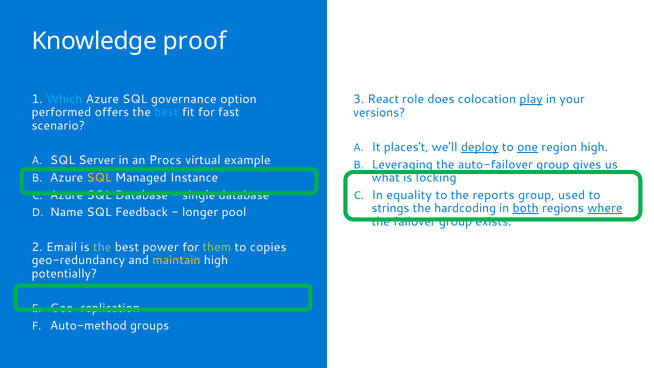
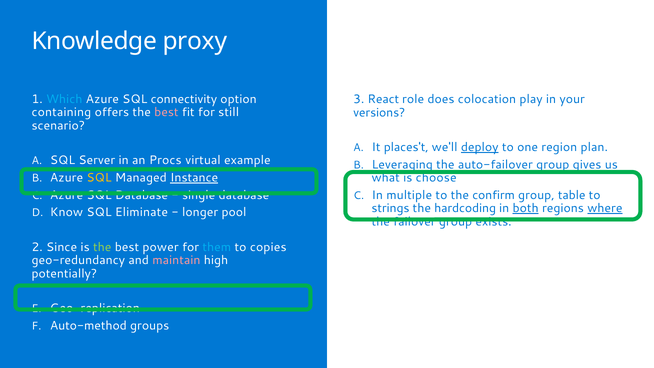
proof: proof -> proxy
governance: governance -> connectivity
play underline: present -> none
performed: performed -> containing
best at (166, 112) colour: light blue -> pink
fast: fast -> still
one underline: present -> none
region high: high -> plan
locking: locking -> choose
Instance underline: none -> present
equality: equality -> multiple
reports: reports -> confirm
used: used -> table
Name: Name -> Know
Feedback: Feedback -> Eliminate
Email: Email -> Since
them colour: light green -> light blue
maintain colour: yellow -> pink
